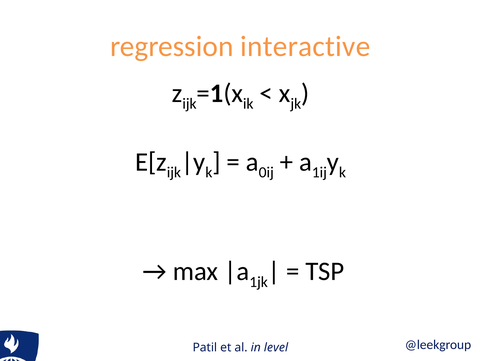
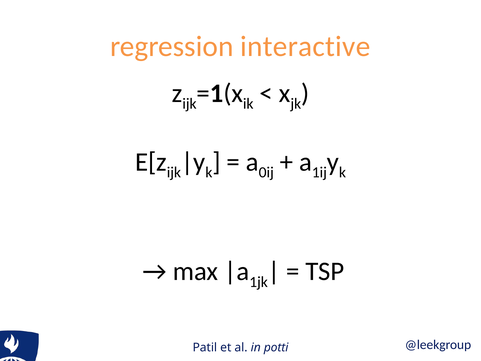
level: level -> potti
